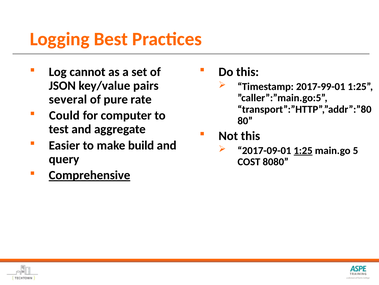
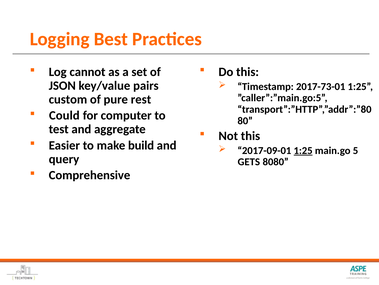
2017-99-01: 2017-99-01 -> 2017-73-01
several: several -> custom
rate: rate -> rest
COST: COST -> GETS
Comprehensive underline: present -> none
